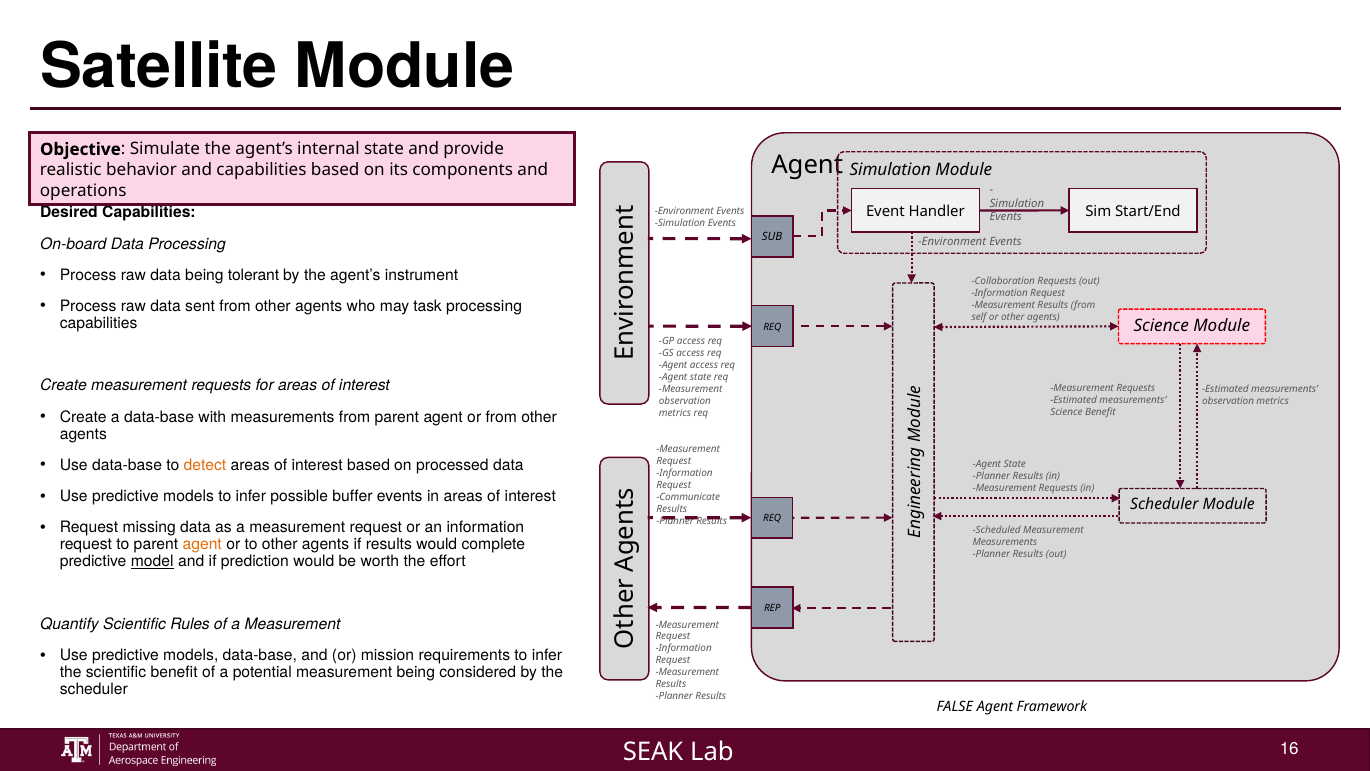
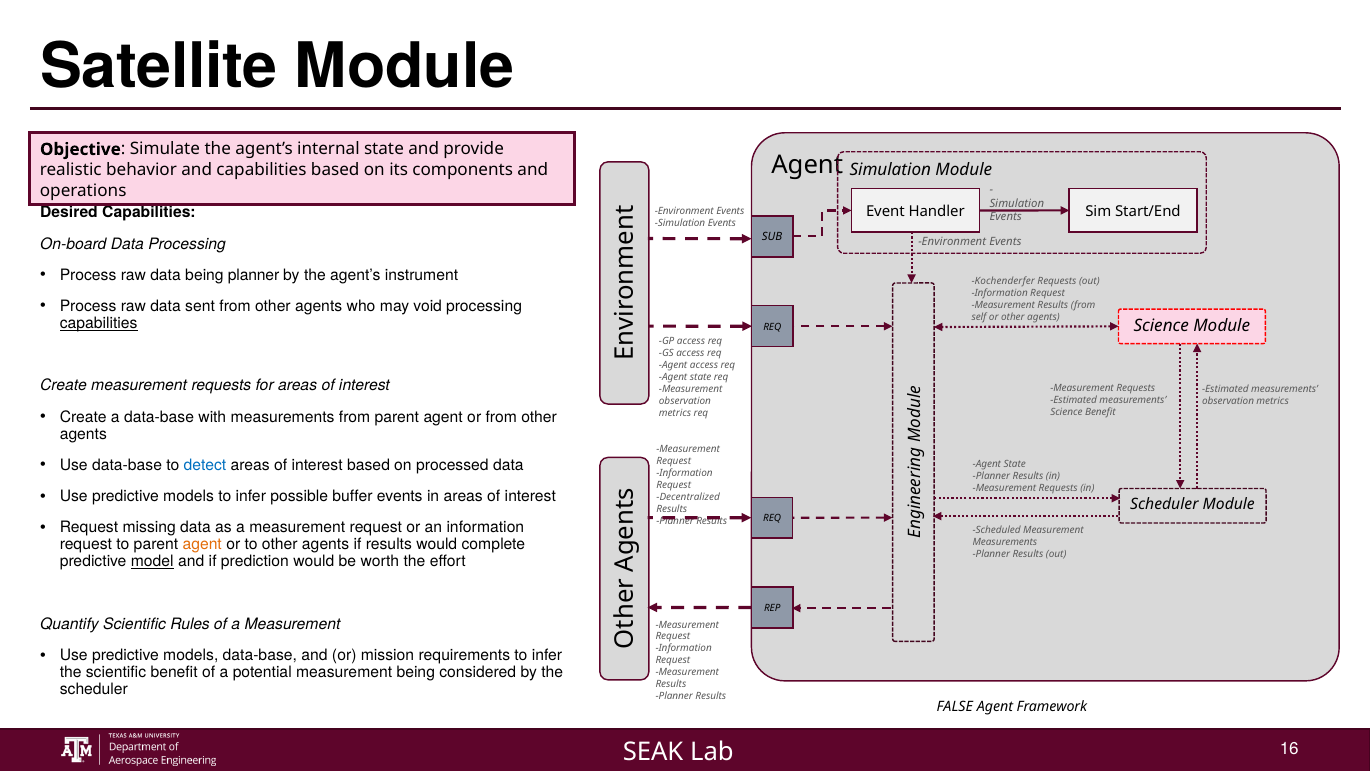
being tolerant: tolerant -> planner
Collaboration: Collaboration -> Kochenderfer
task: task -> void
capabilities at (99, 323) underline: none -> present
detect colour: orange -> blue
Communicate: Communicate -> Decentralized
